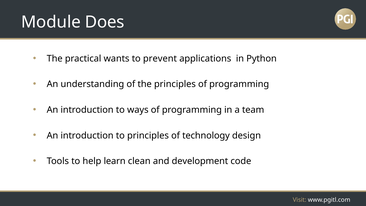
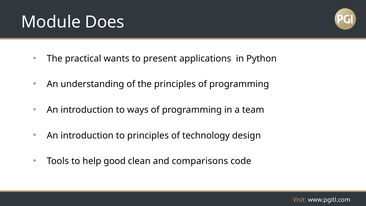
prevent: prevent -> present
learn: learn -> good
development: development -> comparisons
